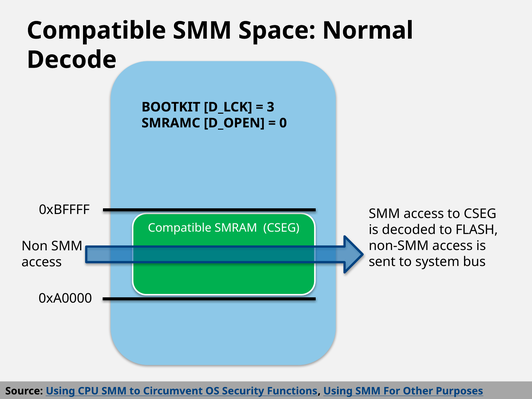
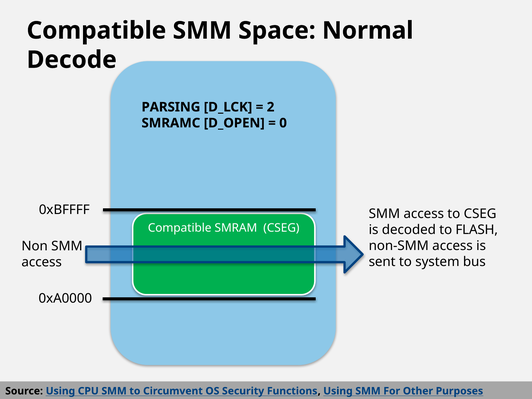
BOOTKIT: BOOTKIT -> PARSING
3: 3 -> 2
